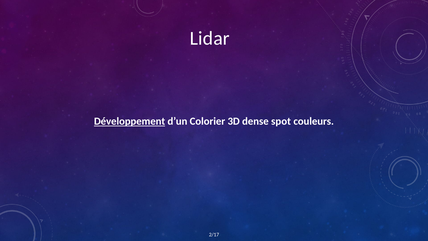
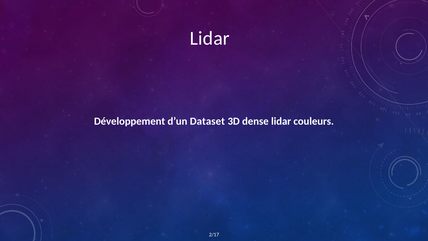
Développement underline: present -> none
Colorier: Colorier -> Dataset
dense spot: spot -> lidar
